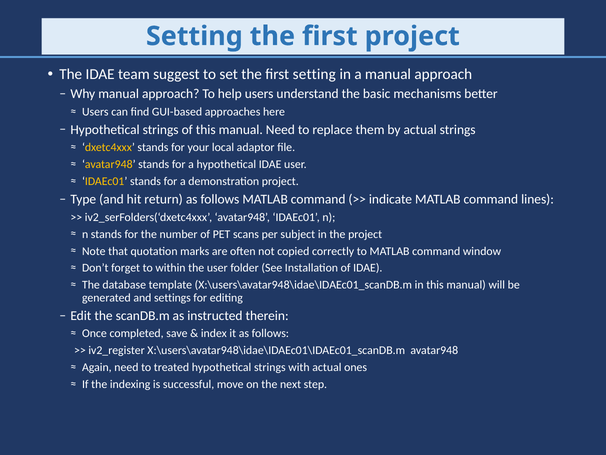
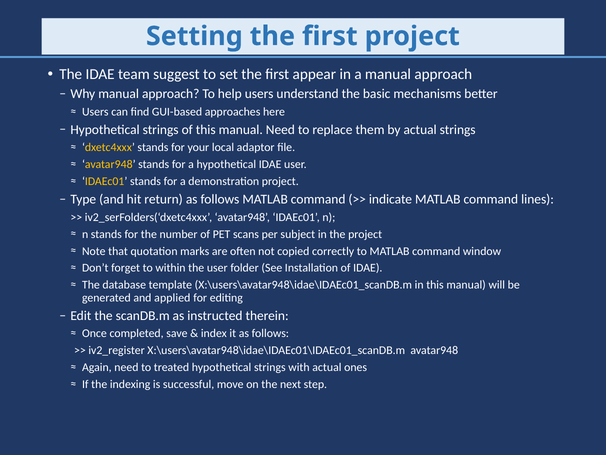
first setting: setting -> appear
settings: settings -> applied
